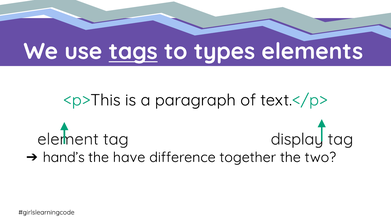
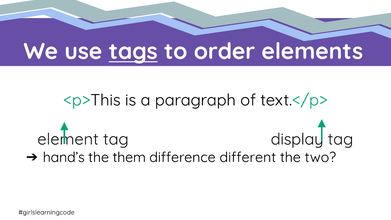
types: types -> order
have: have -> them
together: together -> different
